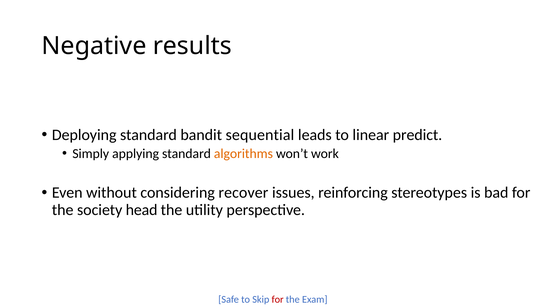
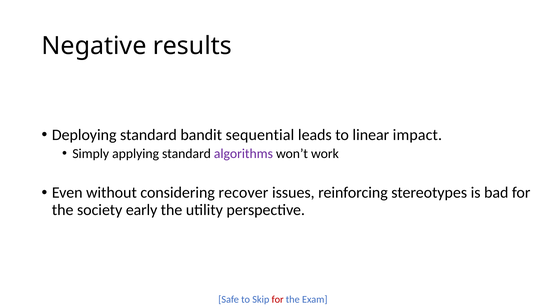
predict: predict -> impact
algorithms colour: orange -> purple
head: head -> early
